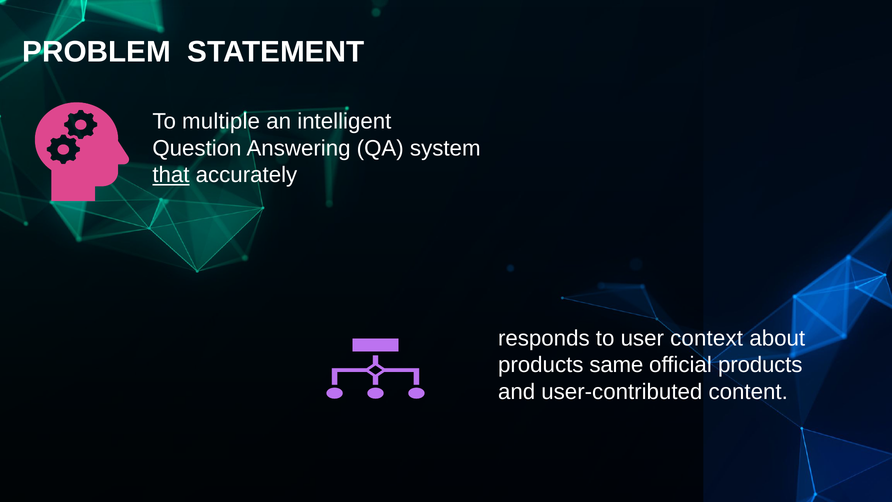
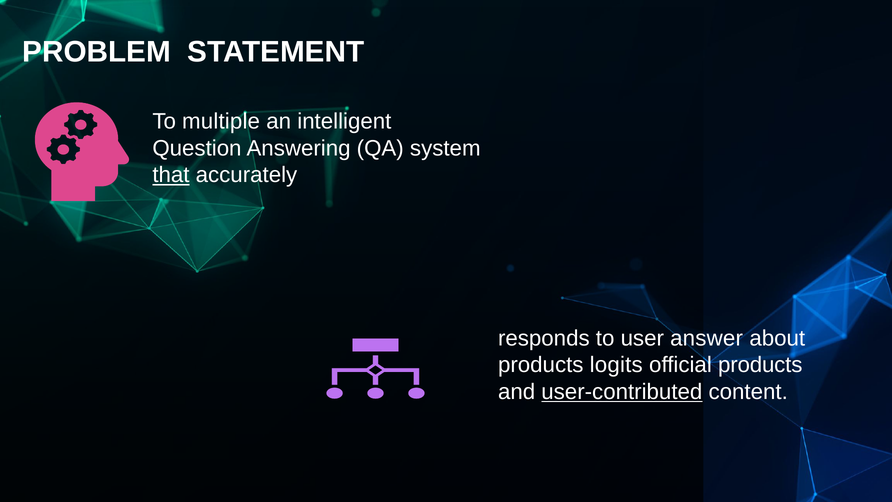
context: context -> answer
same: same -> logits
user-contributed underline: none -> present
